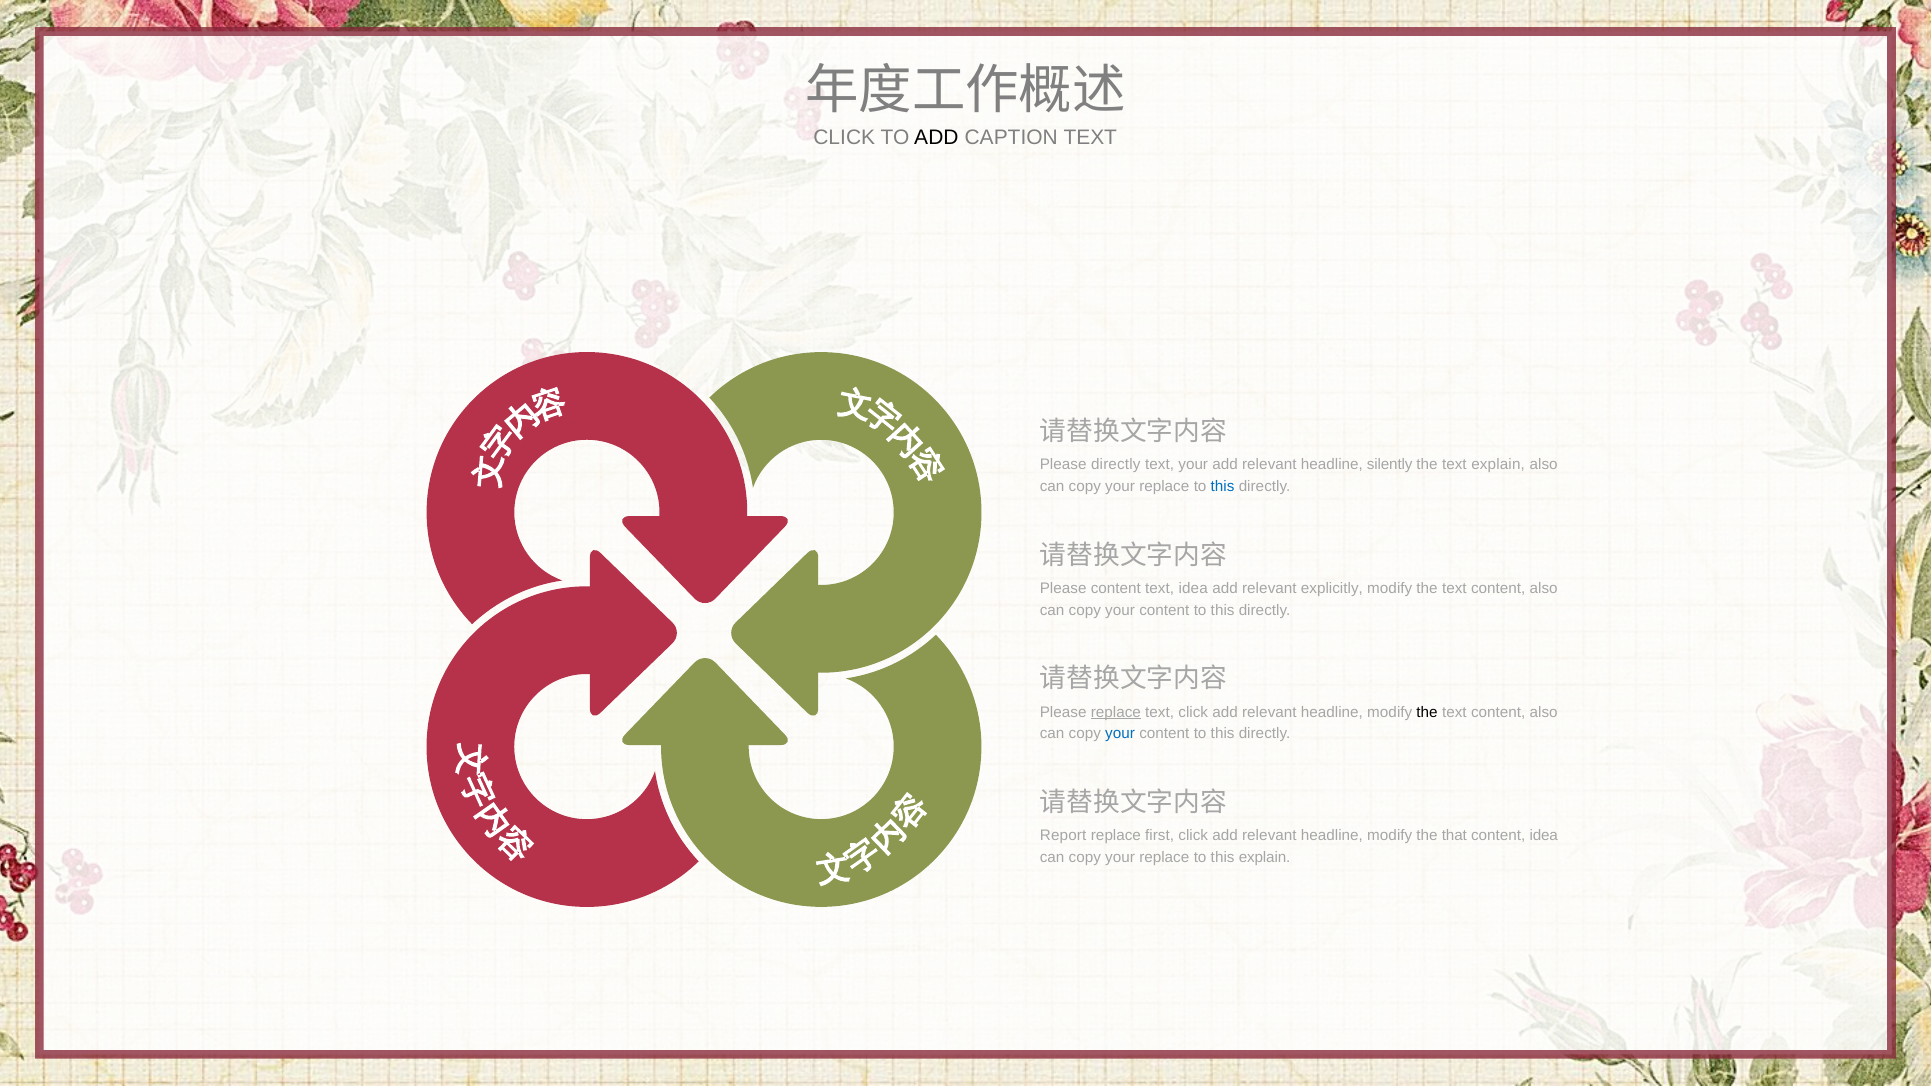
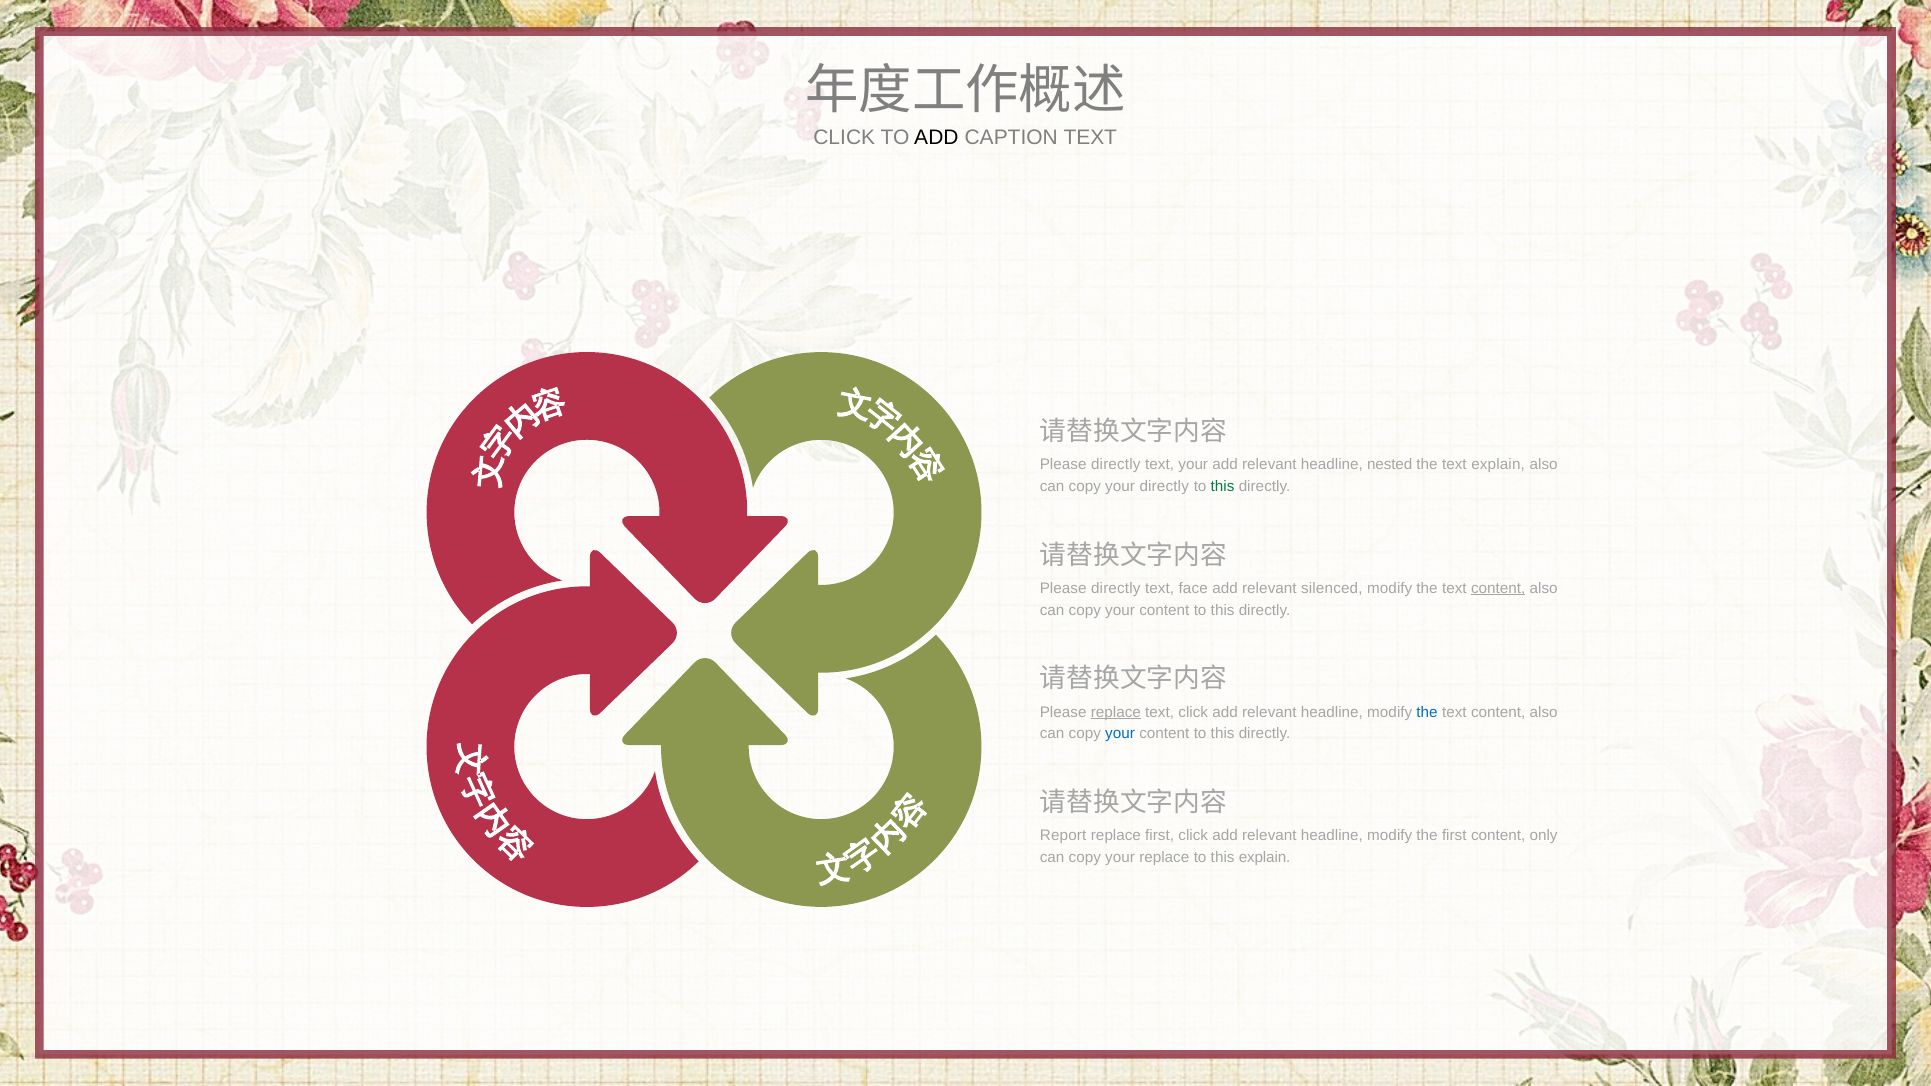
silently: silently -> nested
replace at (1164, 487): replace -> directly
this at (1223, 487) colour: blue -> green
content at (1116, 588): content -> directly
text idea: idea -> face
explicitly: explicitly -> silenced
content at (1498, 588) underline: none -> present
the at (1427, 712) colour: black -> blue
the that: that -> first
content idea: idea -> only
